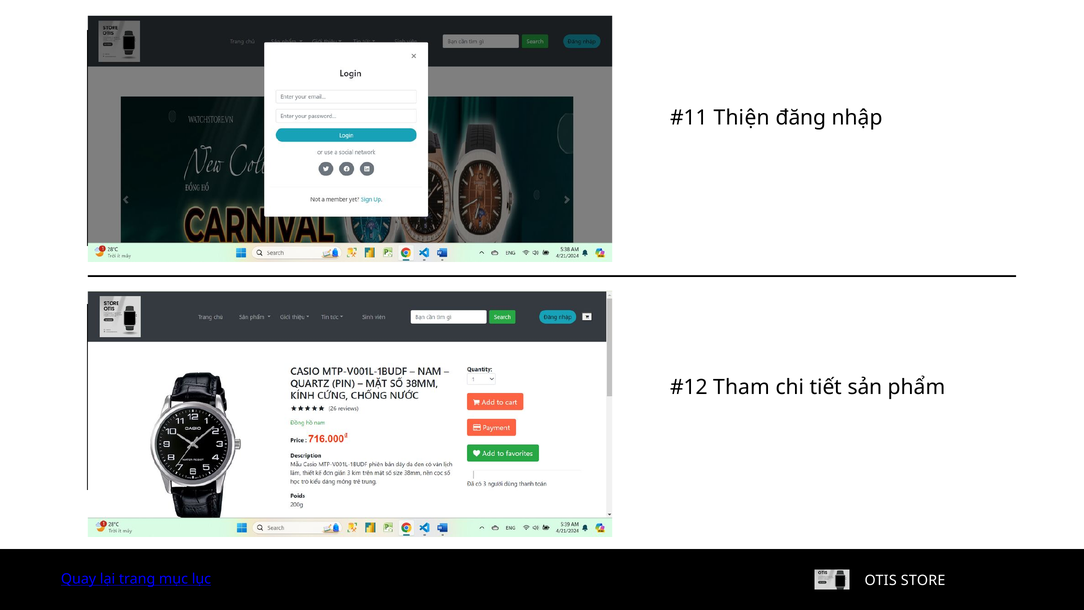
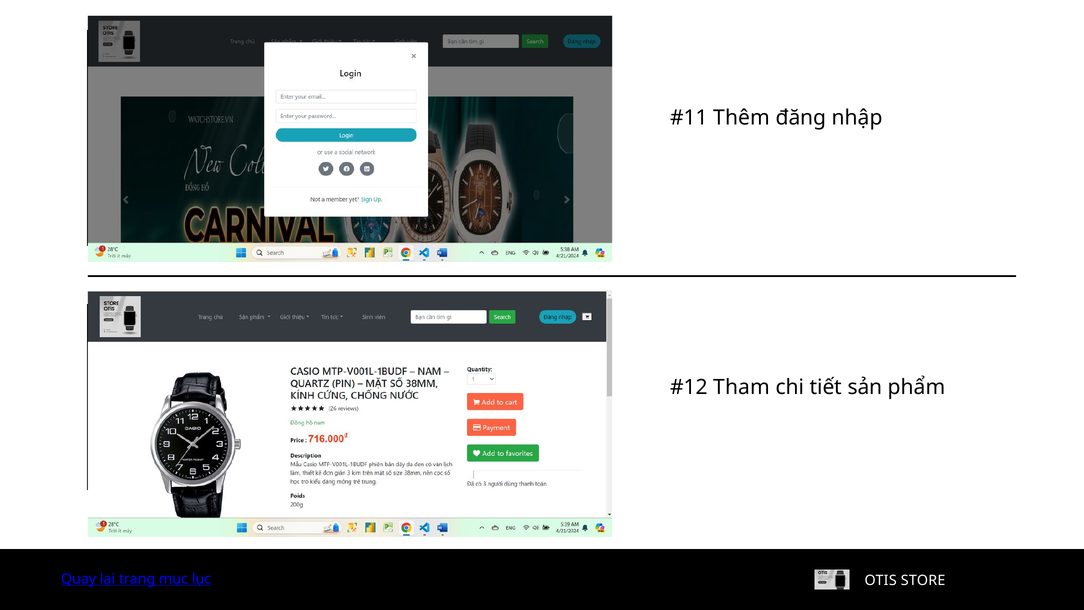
Thiện: Thiện -> Thêm
